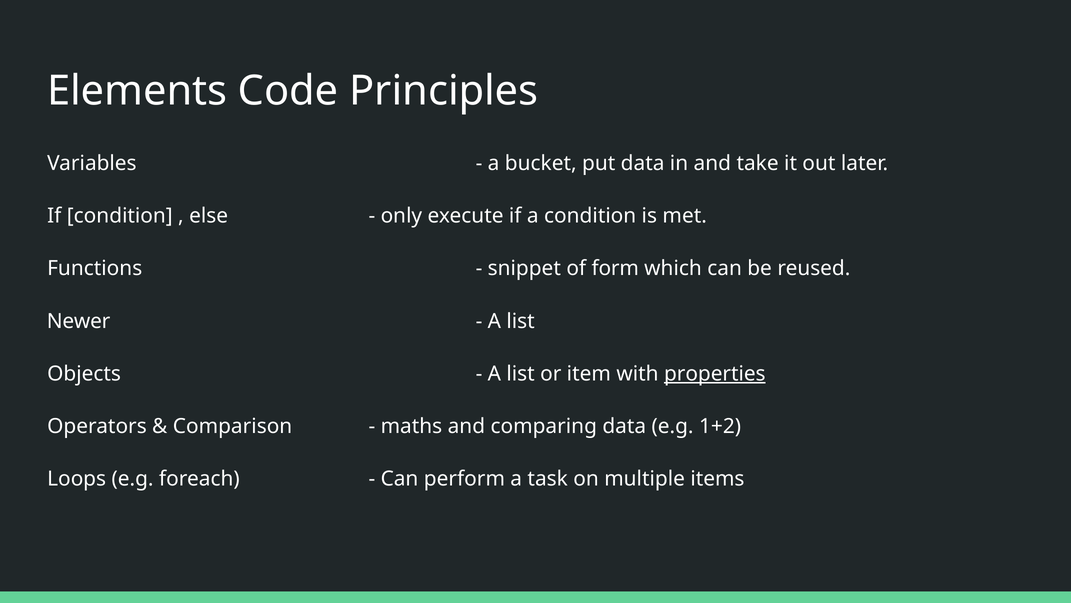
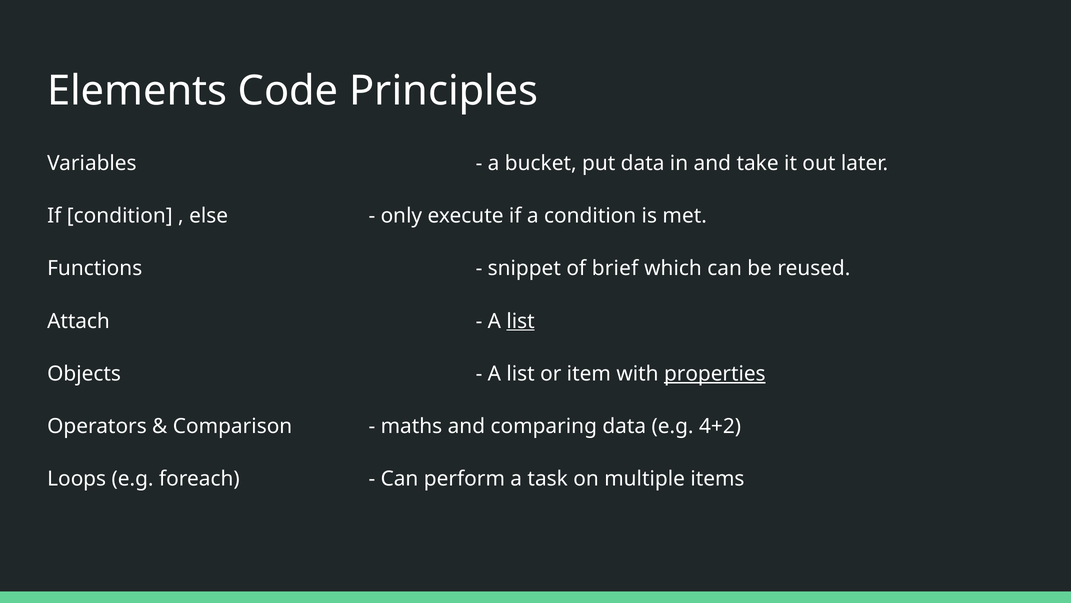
form: form -> brief
Newer: Newer -> Attach
list at (521, 321) underline: none -> present
1+2: 1+2 -> 4+2
